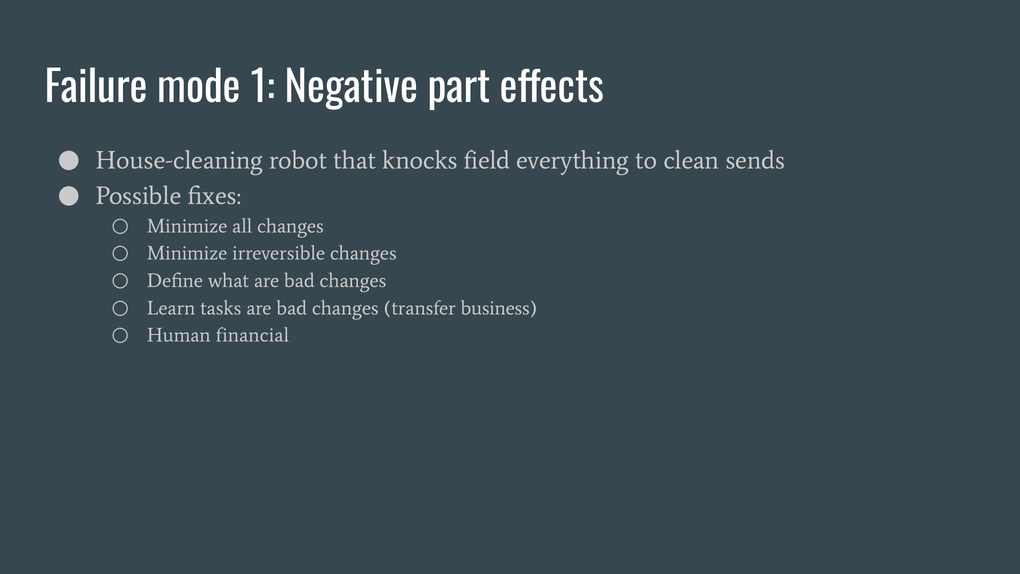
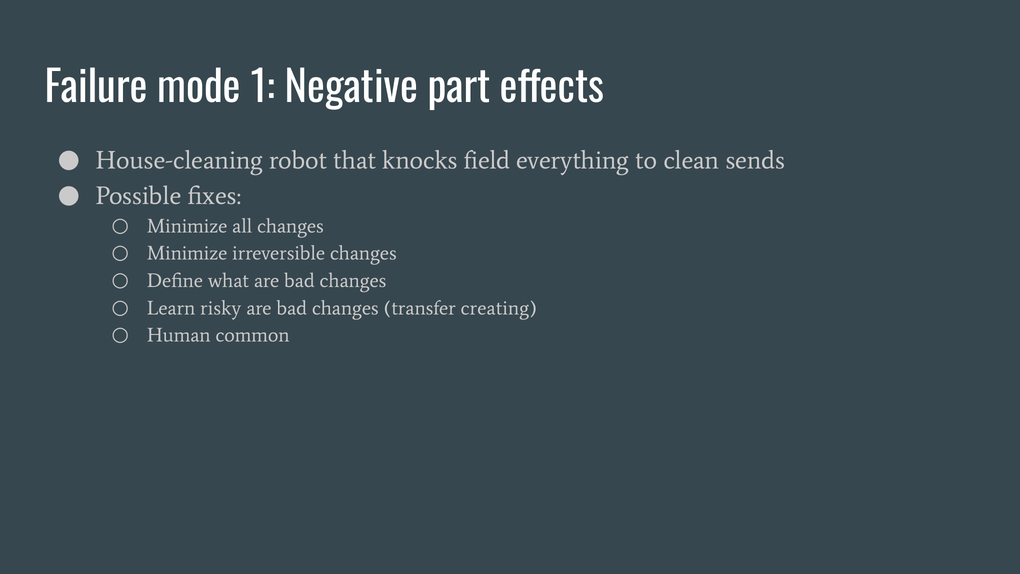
tasks: tasks -> risky
business: business -> creating
financial: financial -> common
